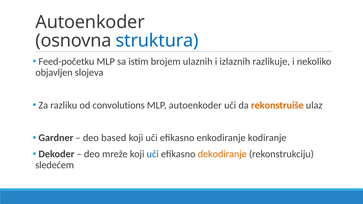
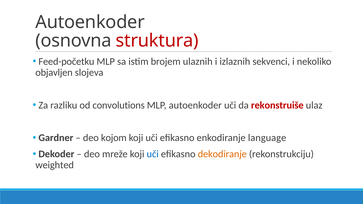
struktura colour: blue -> red
razlikuje: razlikuje -> sekvenci
rekonstruiše colour: orange -> red
based: based -> kojom
kodiranje: kodiranje -> language
sledećem: sledećem -> weighted
